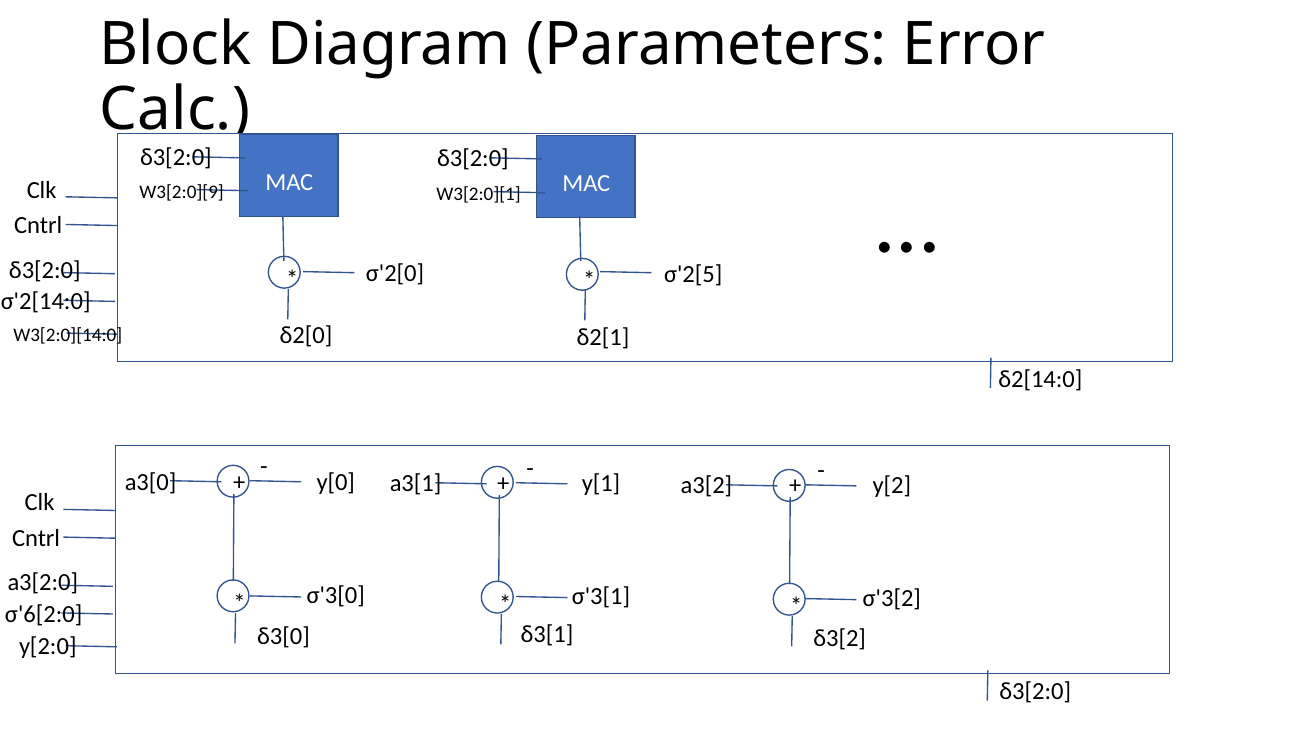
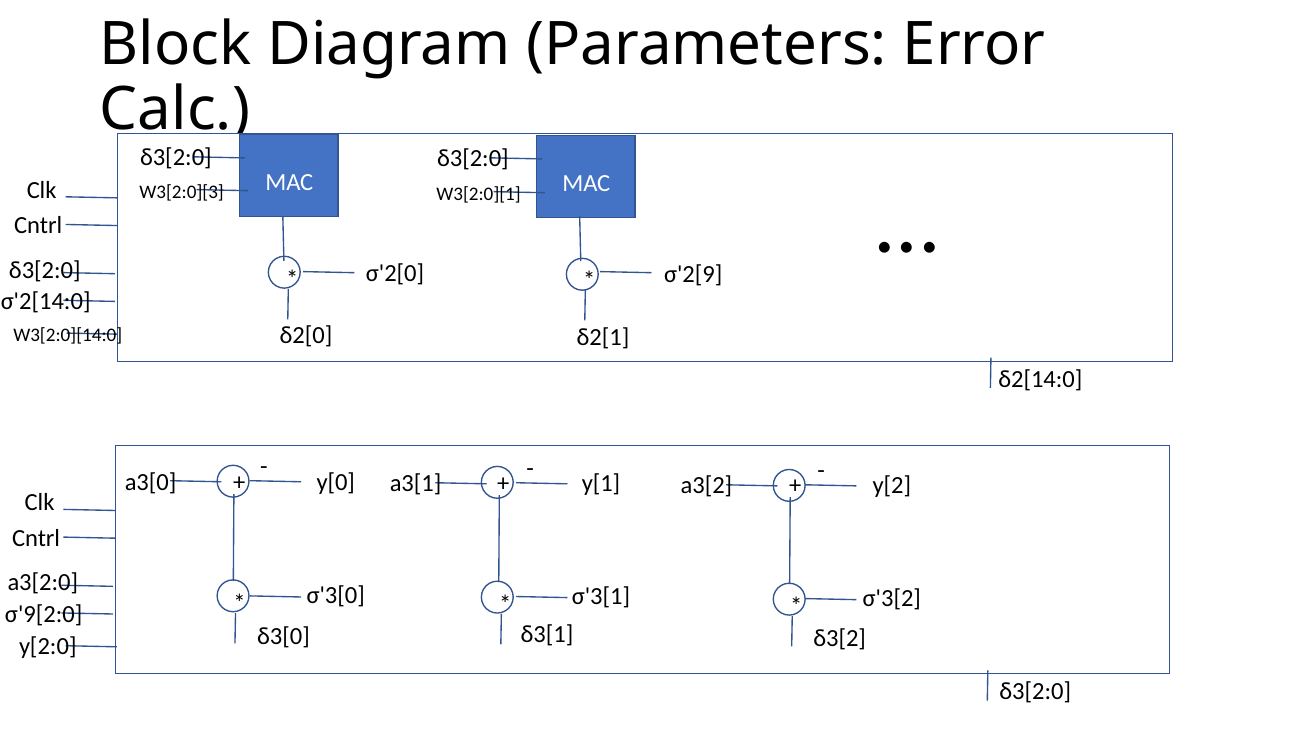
W3[2:0][9: W3[2:0][9 -> W3[2:0][3
σ'2[5: σ'2[5 -> σ'2[9
σ'6[2:0: σ'6[2:0 -> σ'9[2:0
